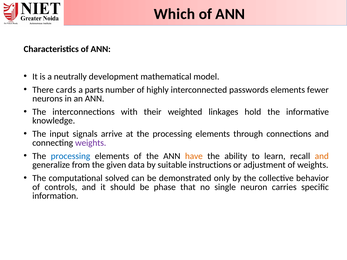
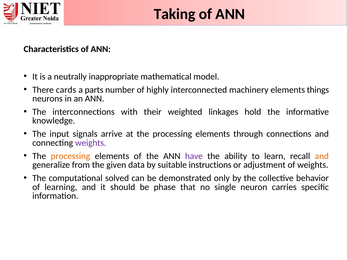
Which: Which -> Taking
development: development -> inappropriate
passwords: passwords -> machinery
fewer: fewer -> things
processing at (70, 156) colour: blue -> orange
have colour: orange -> purple
controls: controls -> learning
